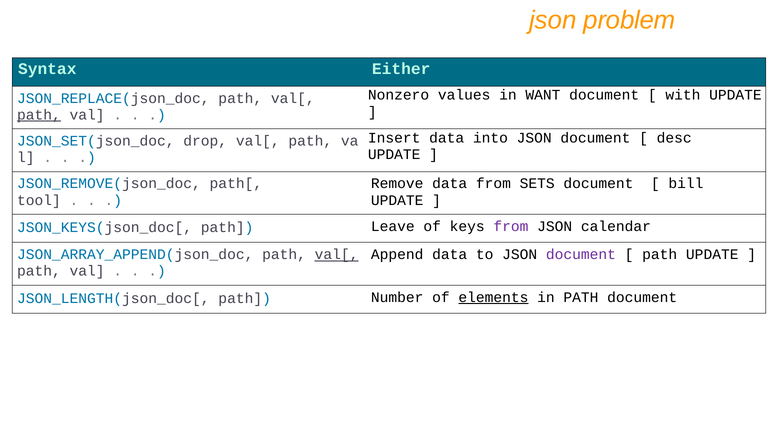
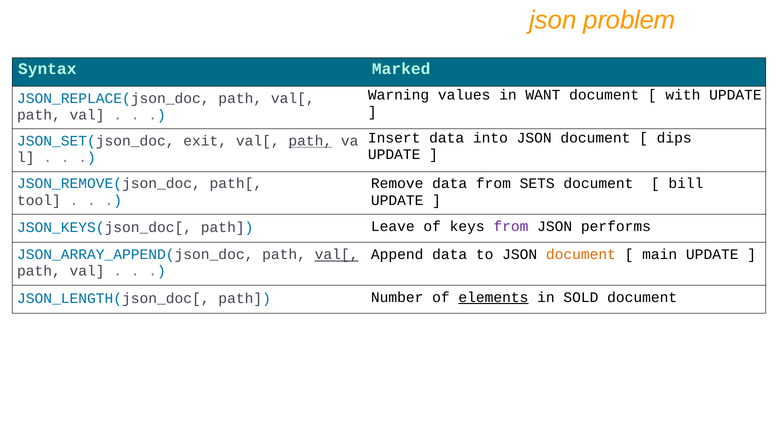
Either: Either -> Marked
Nonzero: Nonzero -> Warning
path at (39, 115) underline: present -> none
desc: desc -> dips
drop: drop -> exit
path at (310, 141) underline: none -> present
calendar: calendar -> performs
document at (581, 255) colour: purple -> orange
path at (660, 255): path -> main
in PATH: PATH -> SOLD
